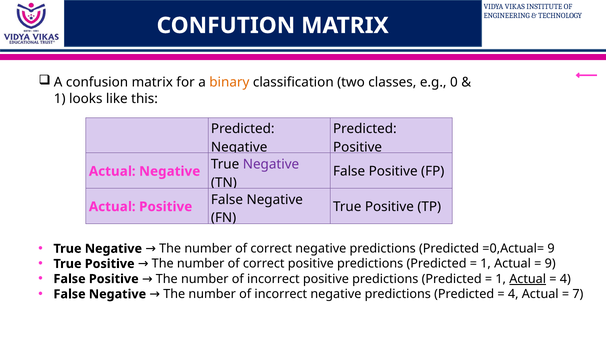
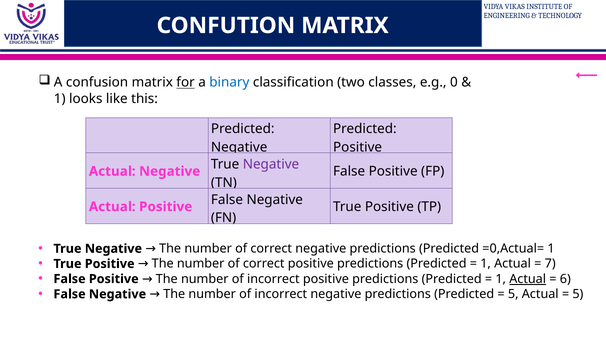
for underline: none -> present
binary colour: orange -> blue
=0,Actual= 9: 9 -> 1
9 at (550, 264): 9 -> 7
4 at (565, 279): 4 -> 6
4 at (513, 294): 4 -> 5
7 at (578, 294): 7 -> 5
